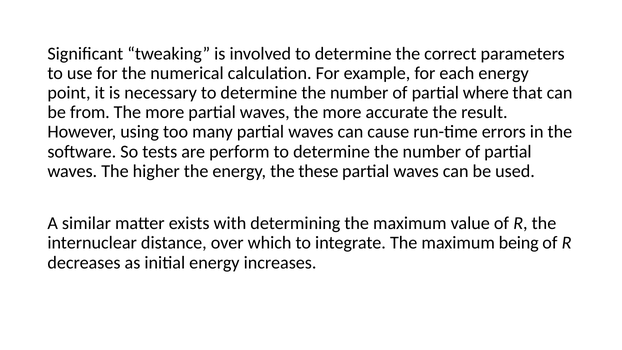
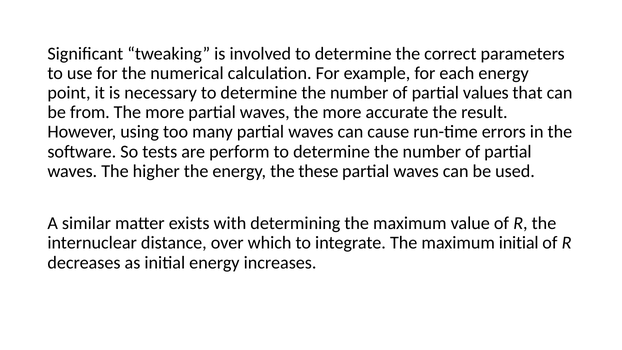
where: where -> values
maximum being: being -> initial
